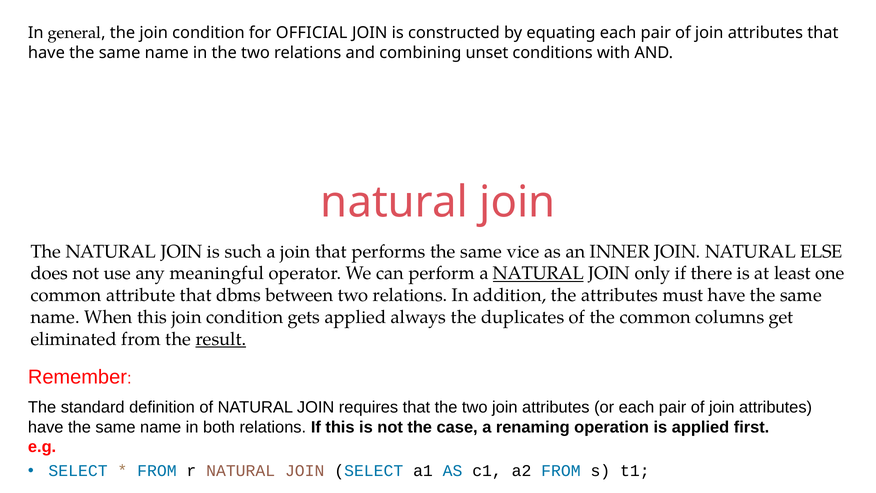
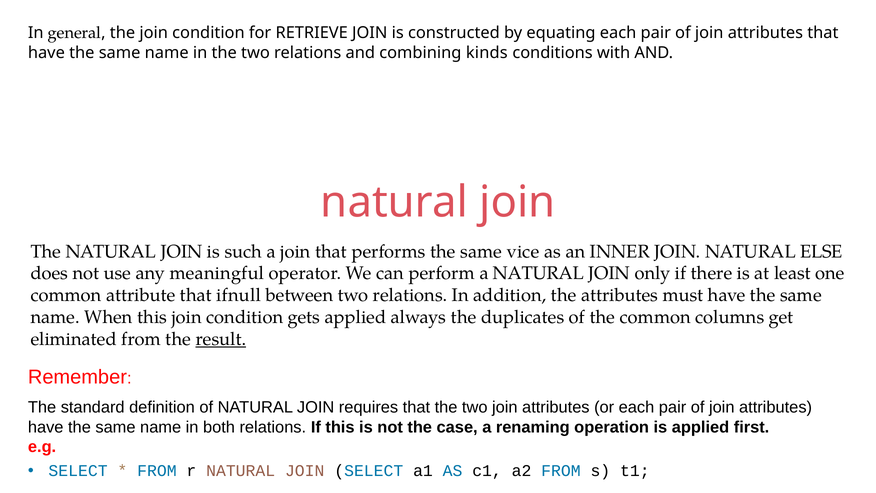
OFFICIAL: OFFICIAL -> RETRIEVE
unset: unset -> kinds
NATURAL at (539, 273) underline: present -> none
dbms: dbms -> ifnull
